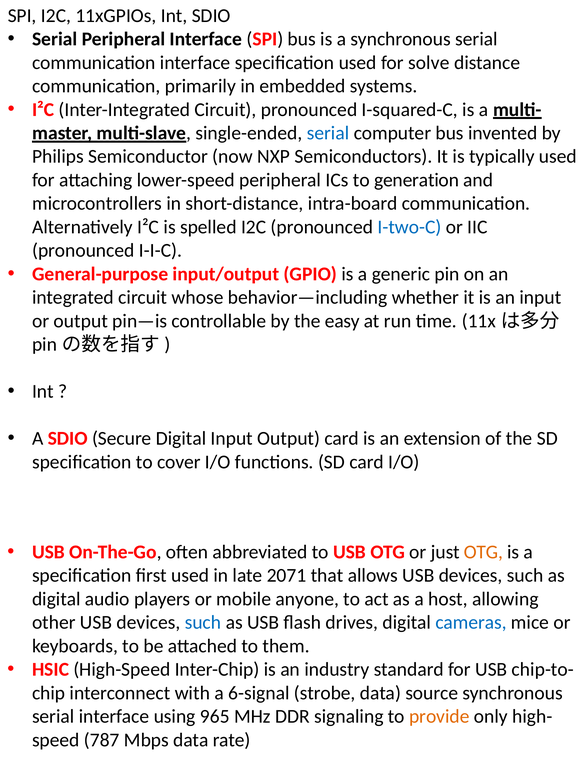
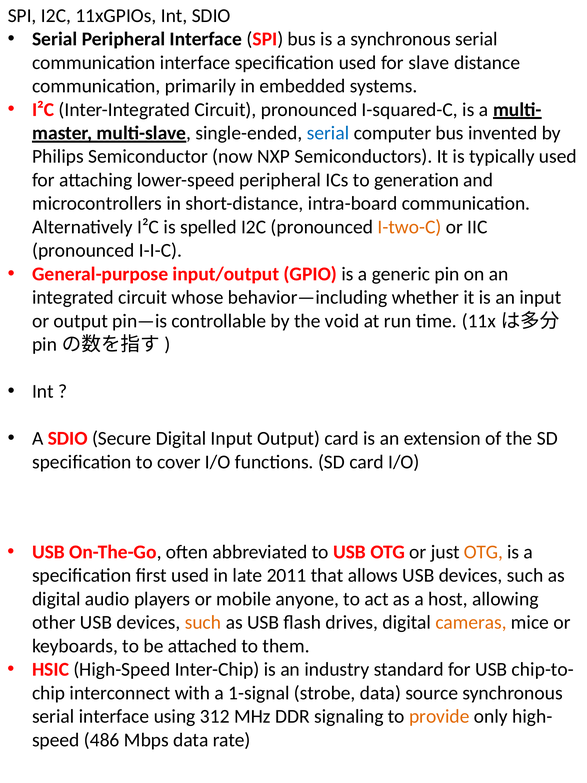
solve: solve -> slave
I-two-C colour: blue -> orange
easy: easy -> void
2071: 2071 -> 2011
such at (203, 622) colour: blue -> orange
cameras colour: blue -> orange
6-signal: 6-signal -> 1-signal
965: 965 -> 312
787: 787 -> 486
